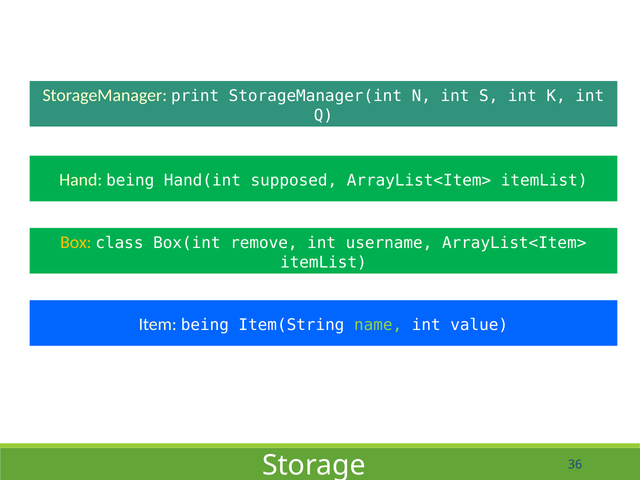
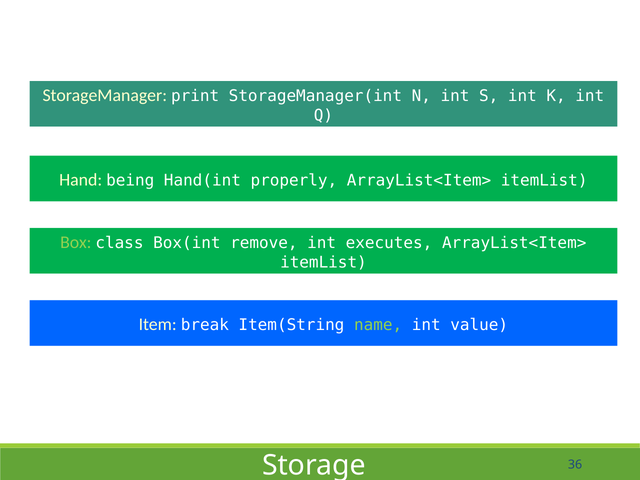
supposed: supposed -> properly
Box colour: yellow -> light green
username: username -> executes
Item being: being -> break
